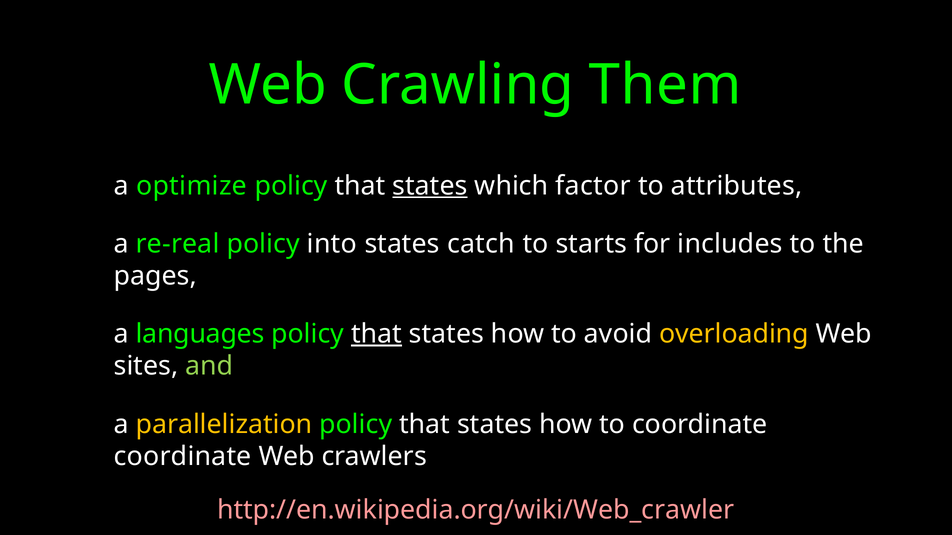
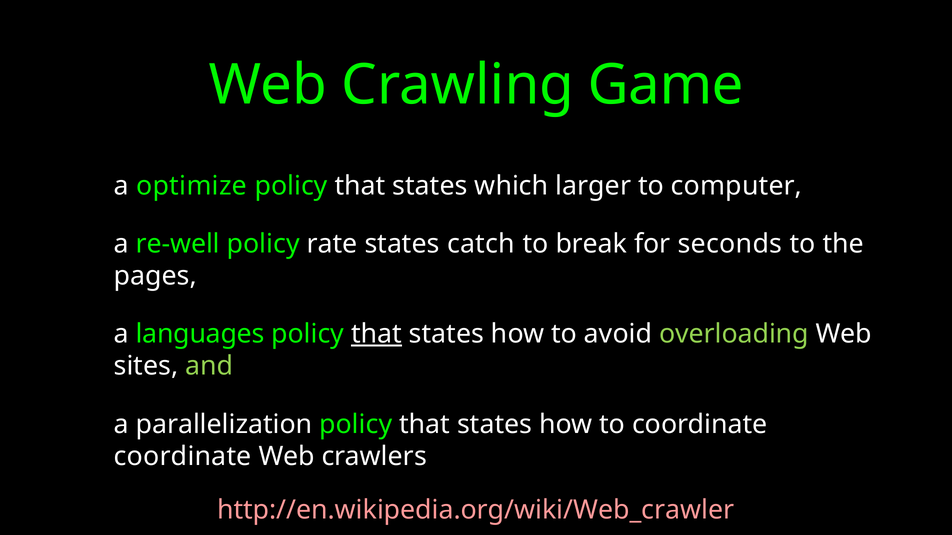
Them: Them -> Game
states at (430, 186) underline: present -> none
factor: factor -> larger
attributes: attributes -> computer
re-real: re-real -> re-well
into: into -> rate
starts: starts -> break
includes: includes -> seconds
overloading colour: yellow -> light green
parallelization colour: yellow -> white
